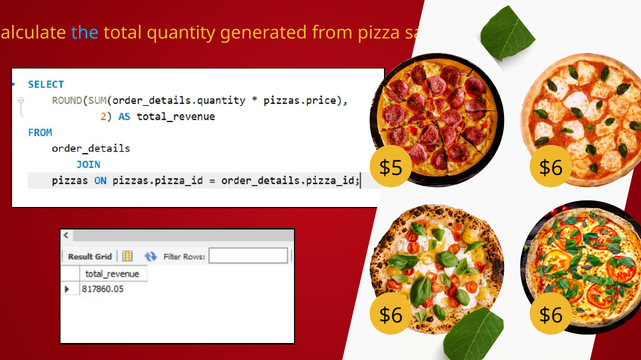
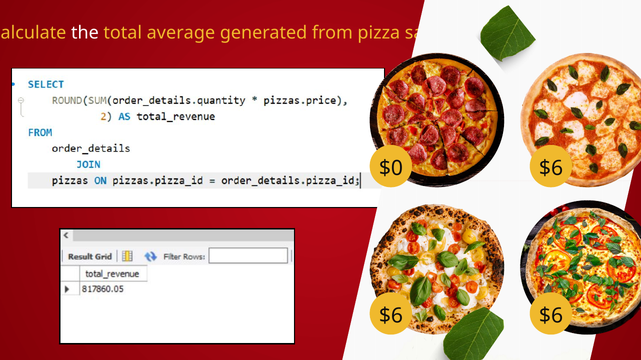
the colour: light blue -> white
quantity: quantity -> average
$5: $5 -> $0
